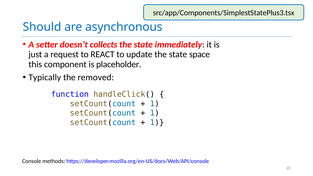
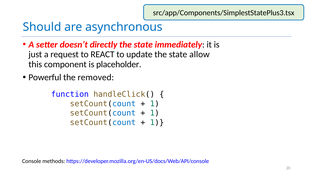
collects: collects -> directly
space: space -> allow
Typically: Typically -> Powerful
